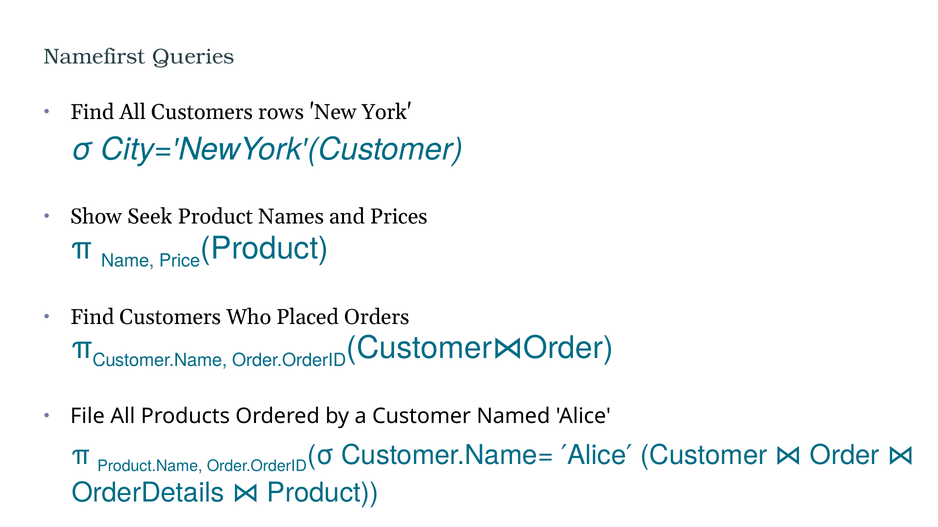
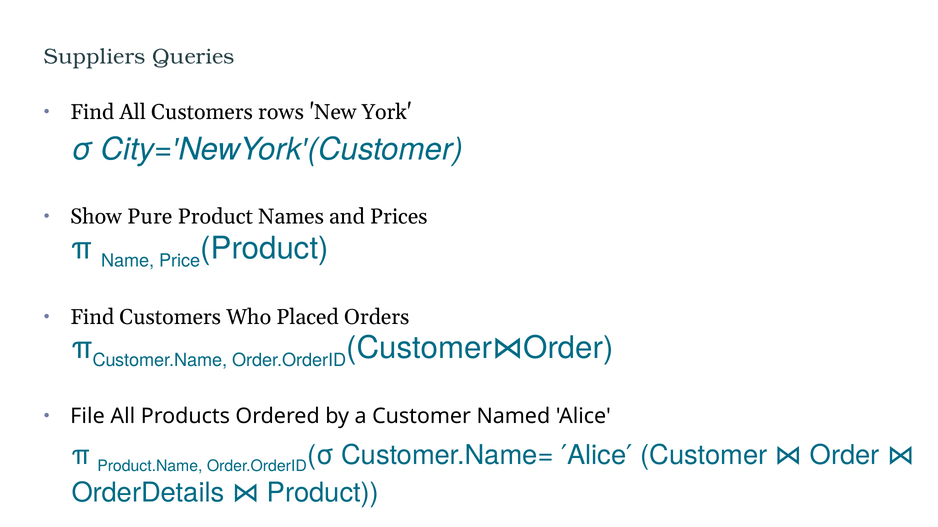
Namefirst: Namefirst -> Suppliers
Seek: Seek -> Pure
